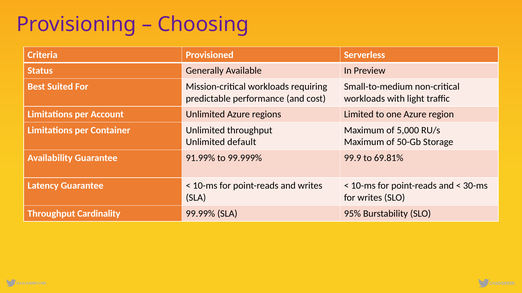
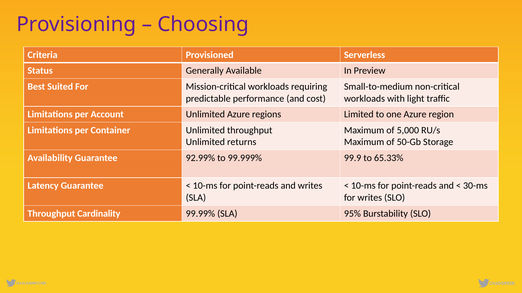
default: default -> returns
91.99%: 91.99% -> 92.99%
69.81%: 69.81% -> 65.33%
